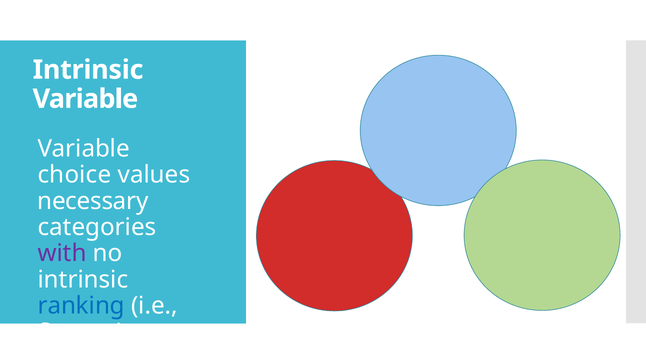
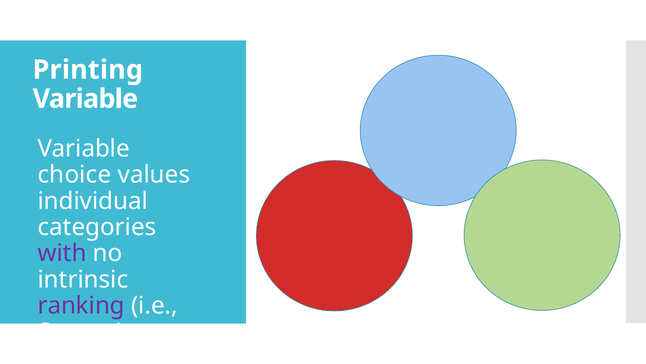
Intrinsic at (88, 70): Intrinsic -> Printing
necessary: necessary -> individual
ranking colour: blue -> purple
